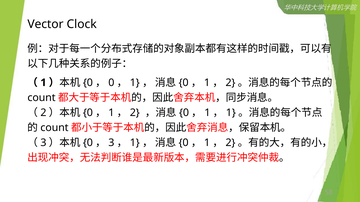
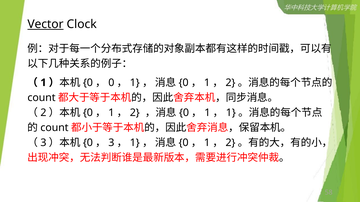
Vector underline: none -> present
